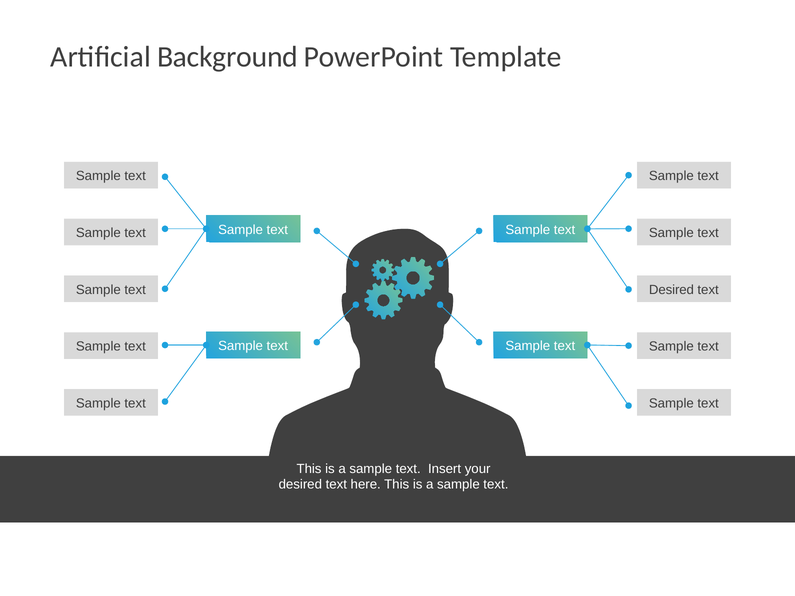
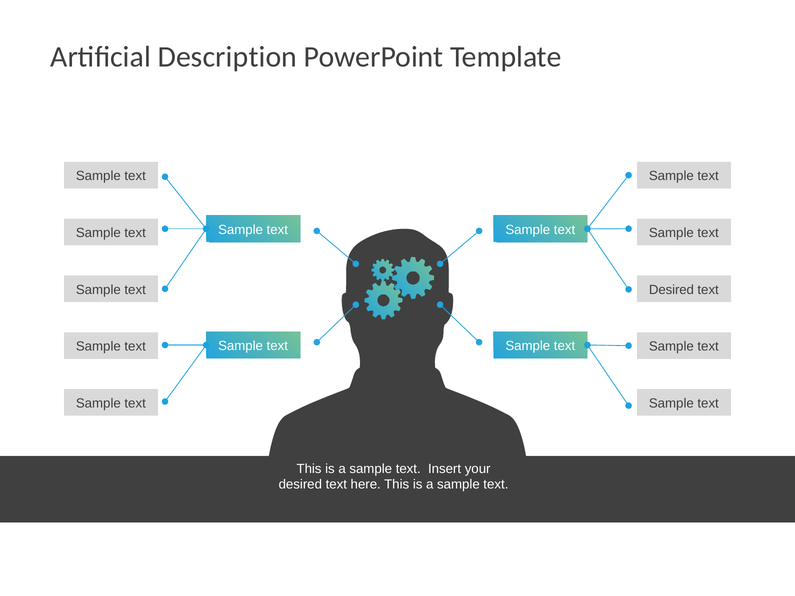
Background: Background -> Description
